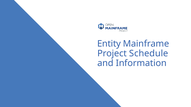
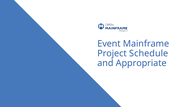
Entity: Entity -> Event
Information: Information -> Appropriate
